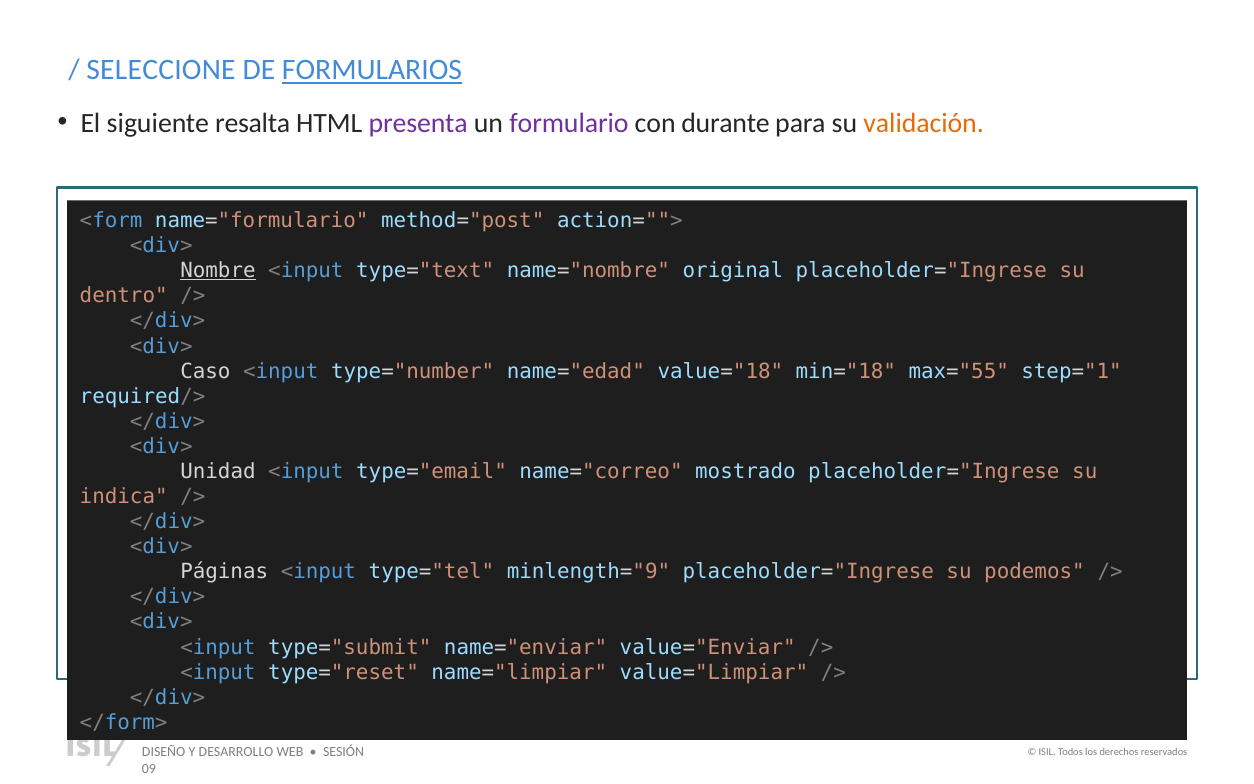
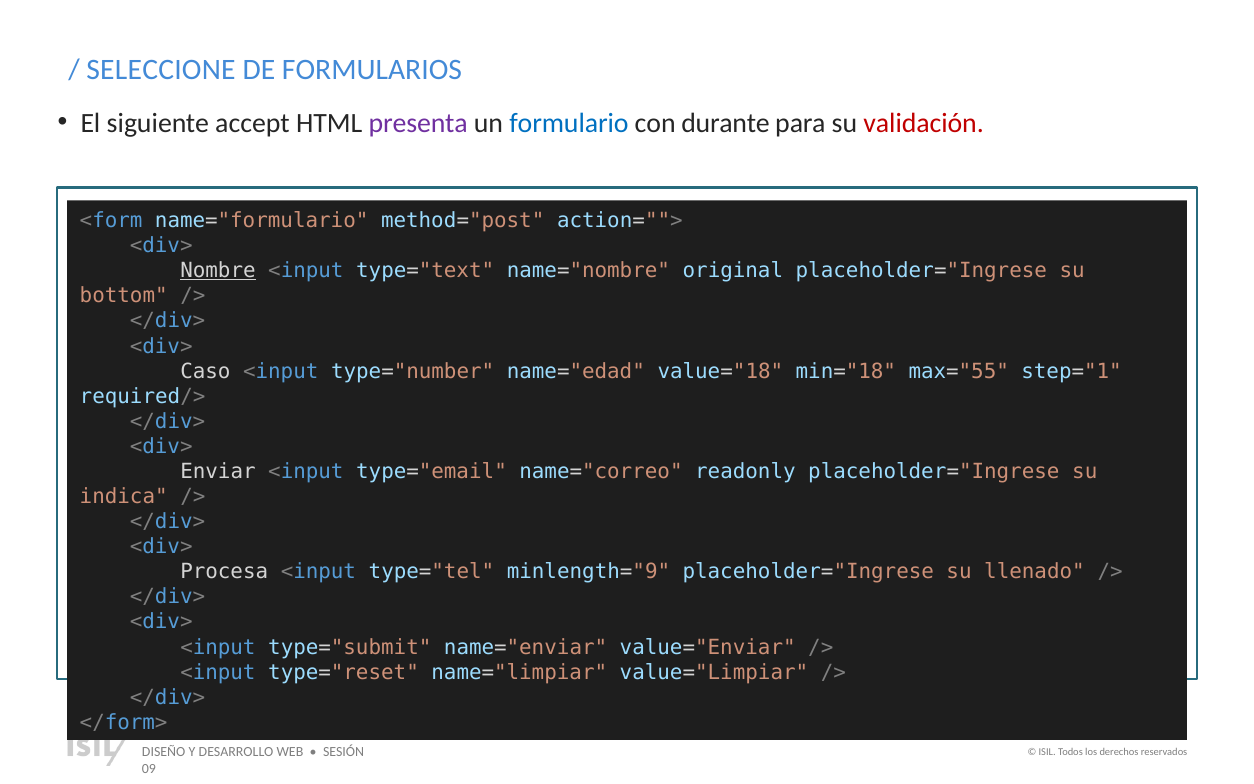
FORMULARIOS underline: present -> none
resalta: resalta -> accept
formulario colour: purple -> blue
validación colour: orange -> red
dentro: dentro -> bottom
Unidad: Unidad -> Enviar
mostrado: mostrado -> readonly
Páginas: Páginas -> Procesa
podemos: podemos -> llenado
